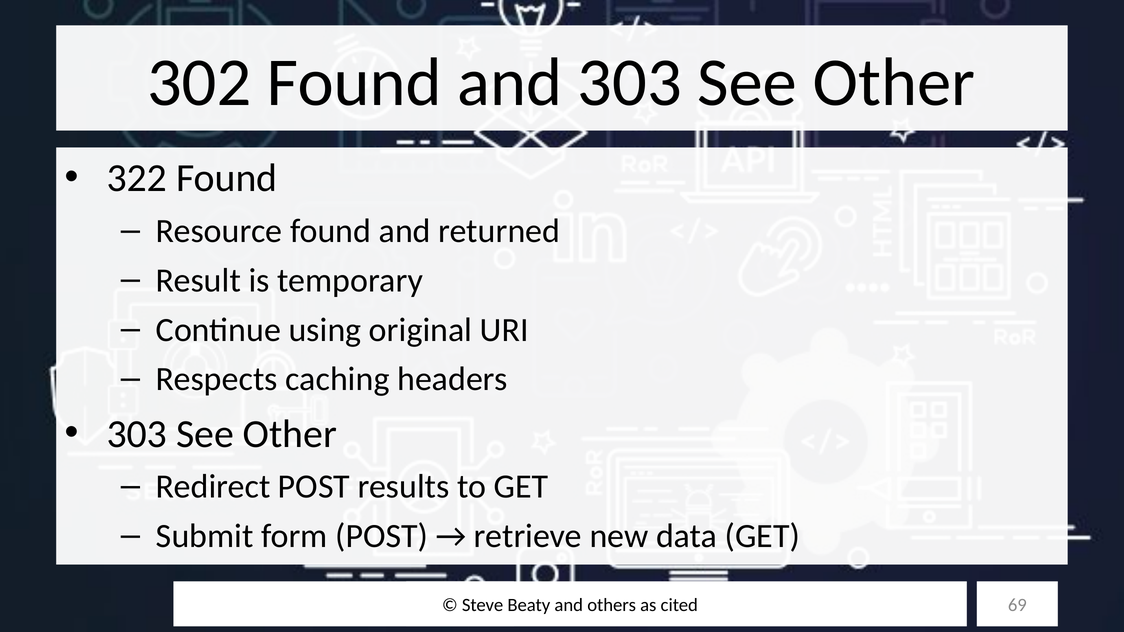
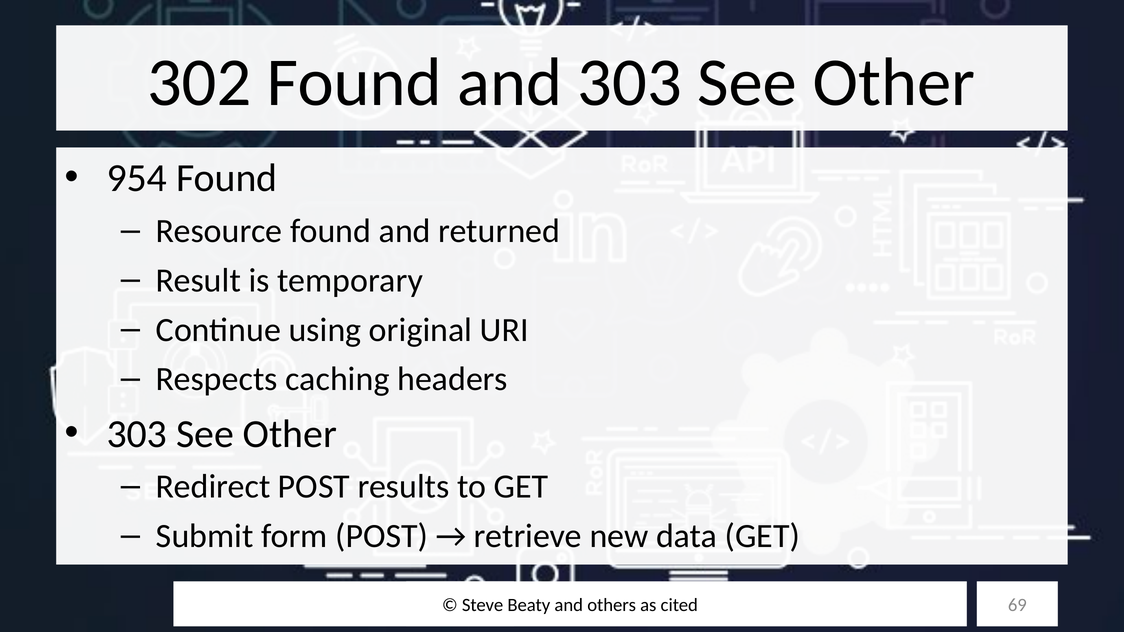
322: 322 -> 954
